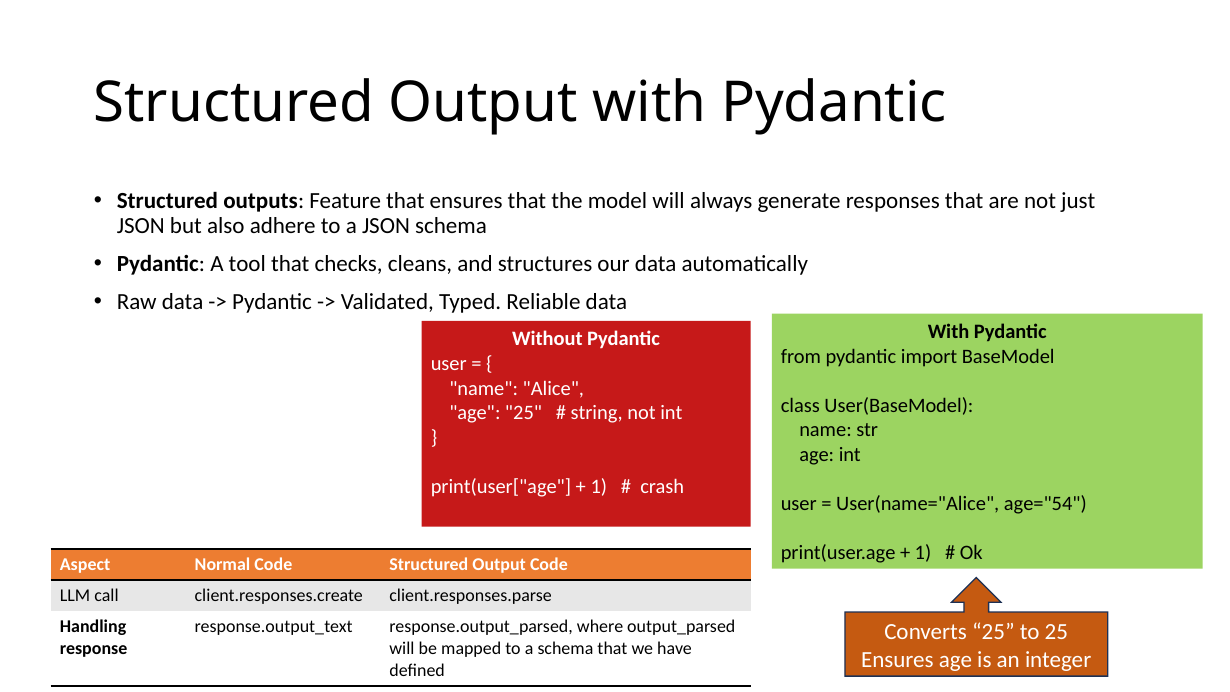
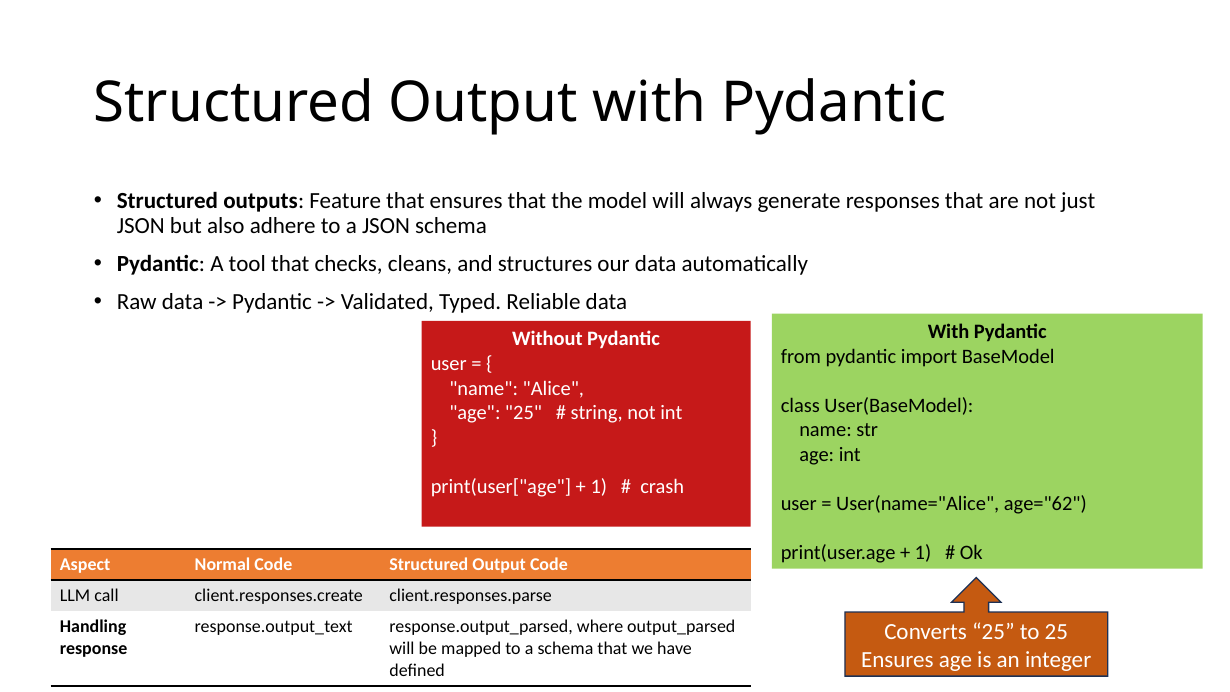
age="54: age="54 -> age="62
